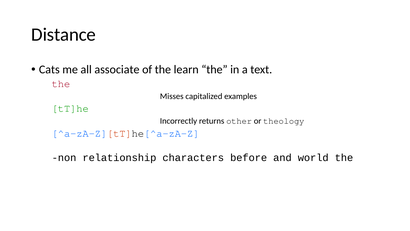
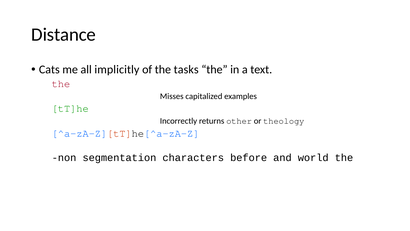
associate: associate -> implicitly
learn: learn -> tasks
relationship: relationship -> segmentation
